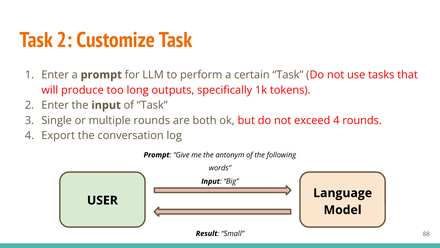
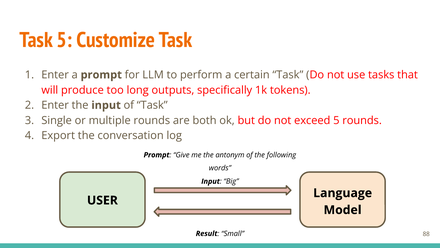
Task 2: 2 -> 5
exceed 4: 4 -> 5
